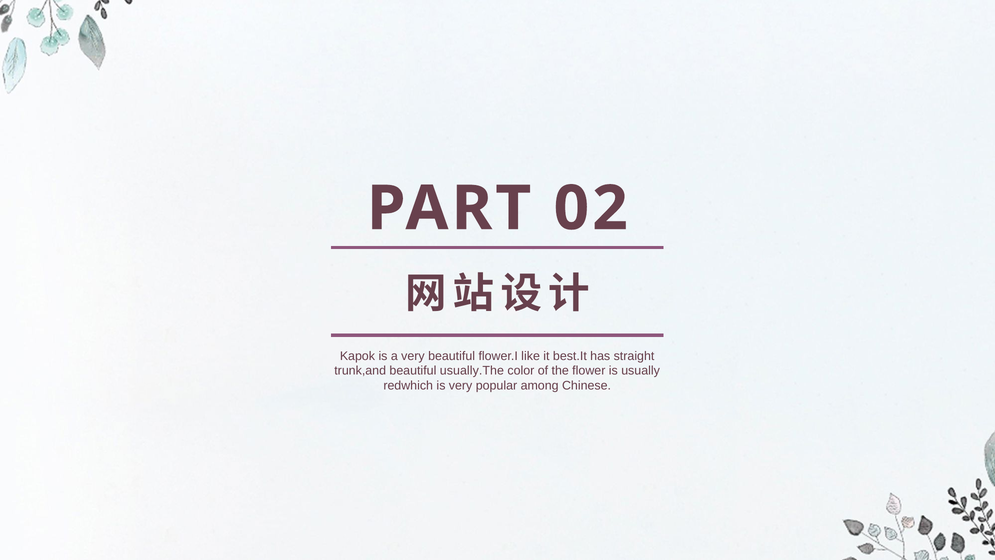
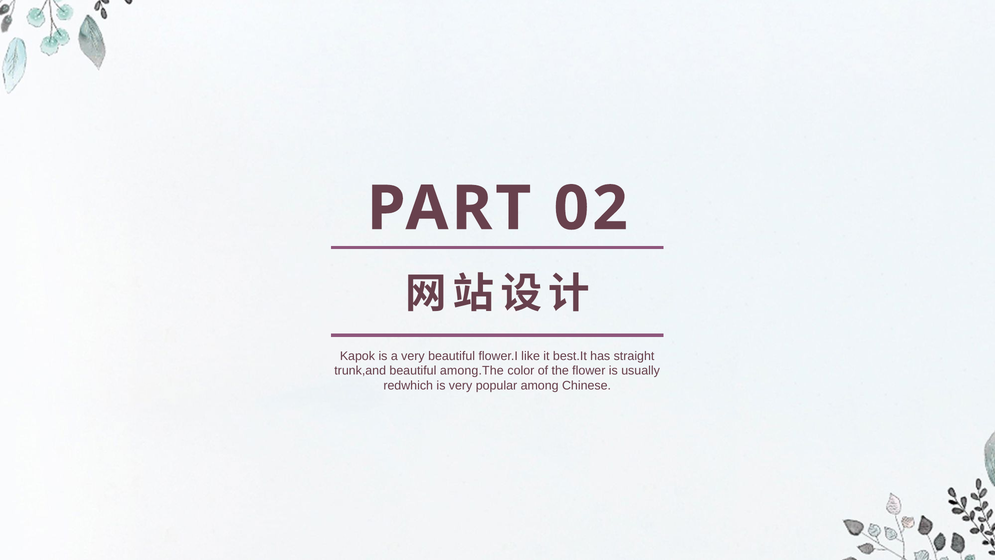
usually.The: usually.The -> among.The
